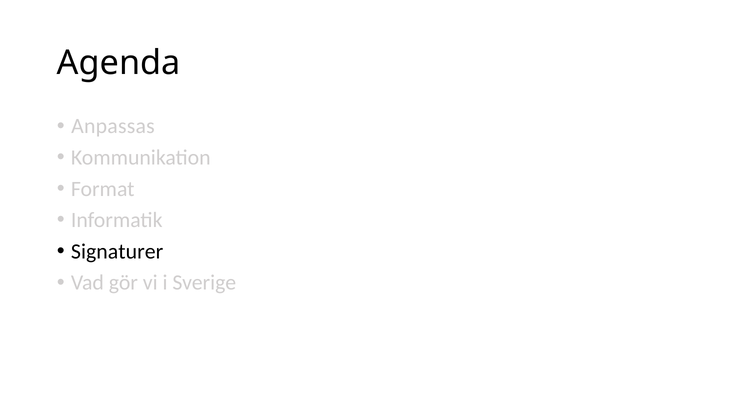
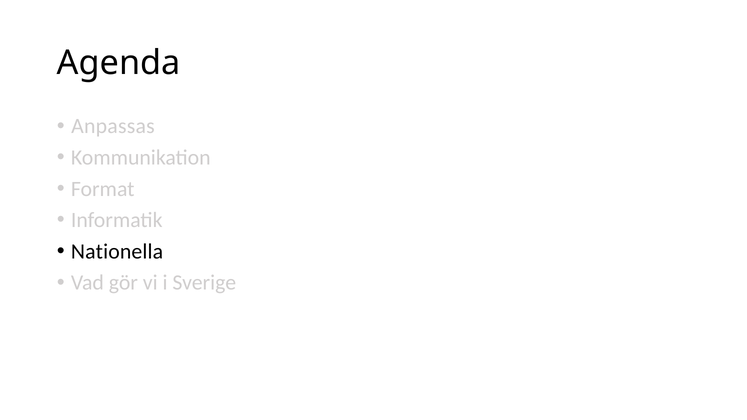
Signaturer: Signaturer -> Nationella
